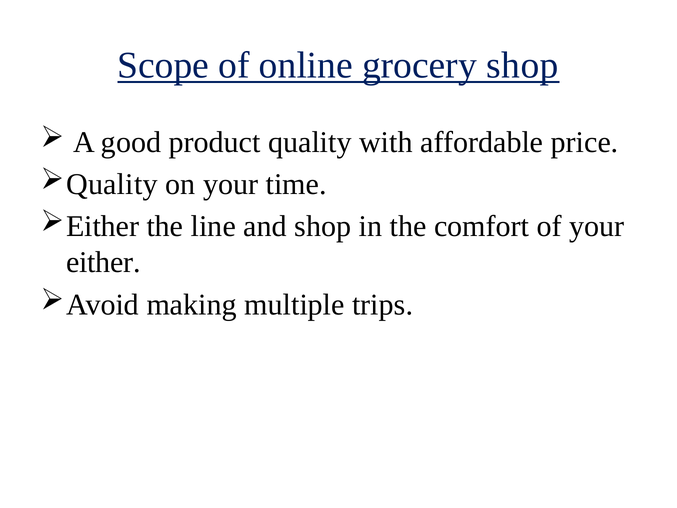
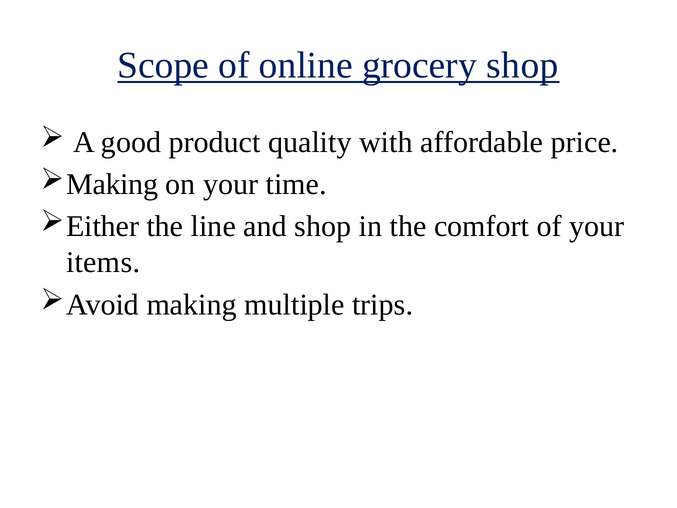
Quality at (112, 184): Quality -> Making
either at (103, 262): either -> items
